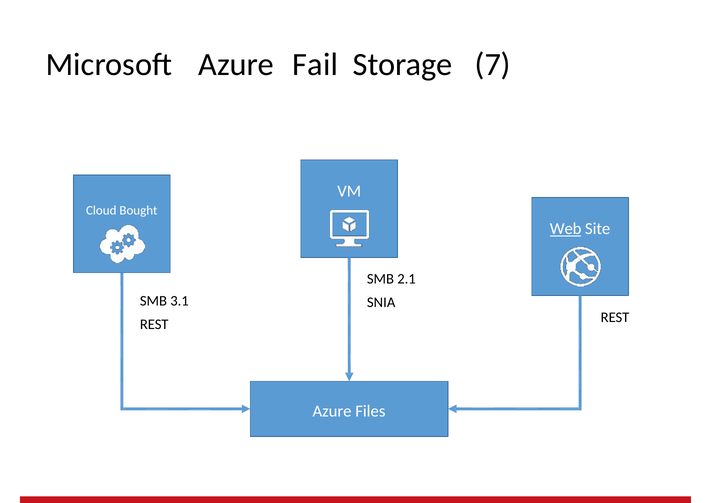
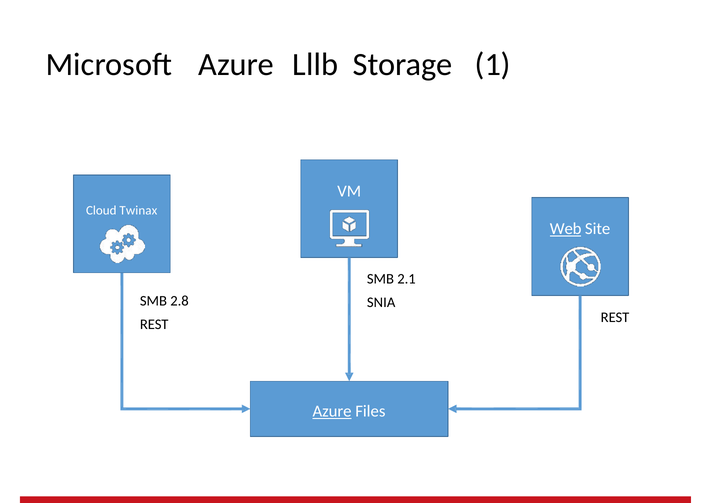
Fail: Fail -> Lllb
7: 7 -> 1
Bought: Bought -> Twinax
3.1: 3.1 -> 2.8
Azure at (332, 412) underline: none -> present
